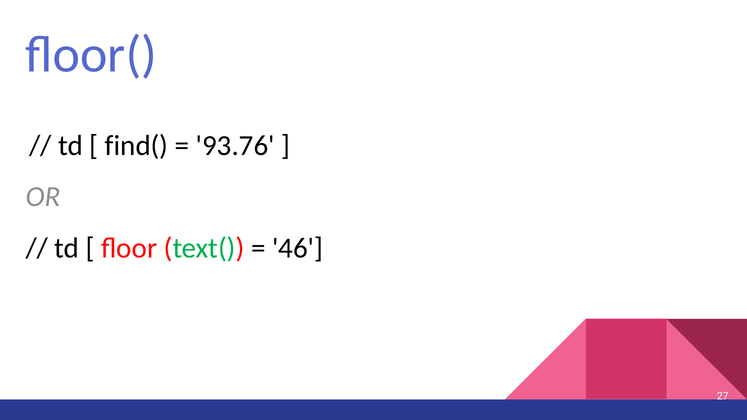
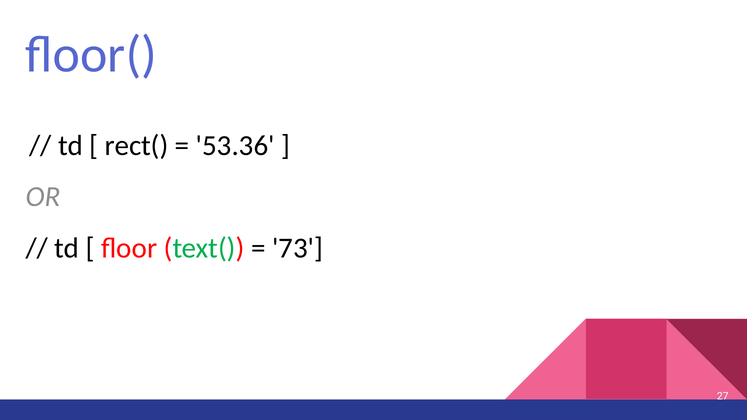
find(: find( -> rect(
93.76: 93.76 -> 53.36
46: 46 -> 73
